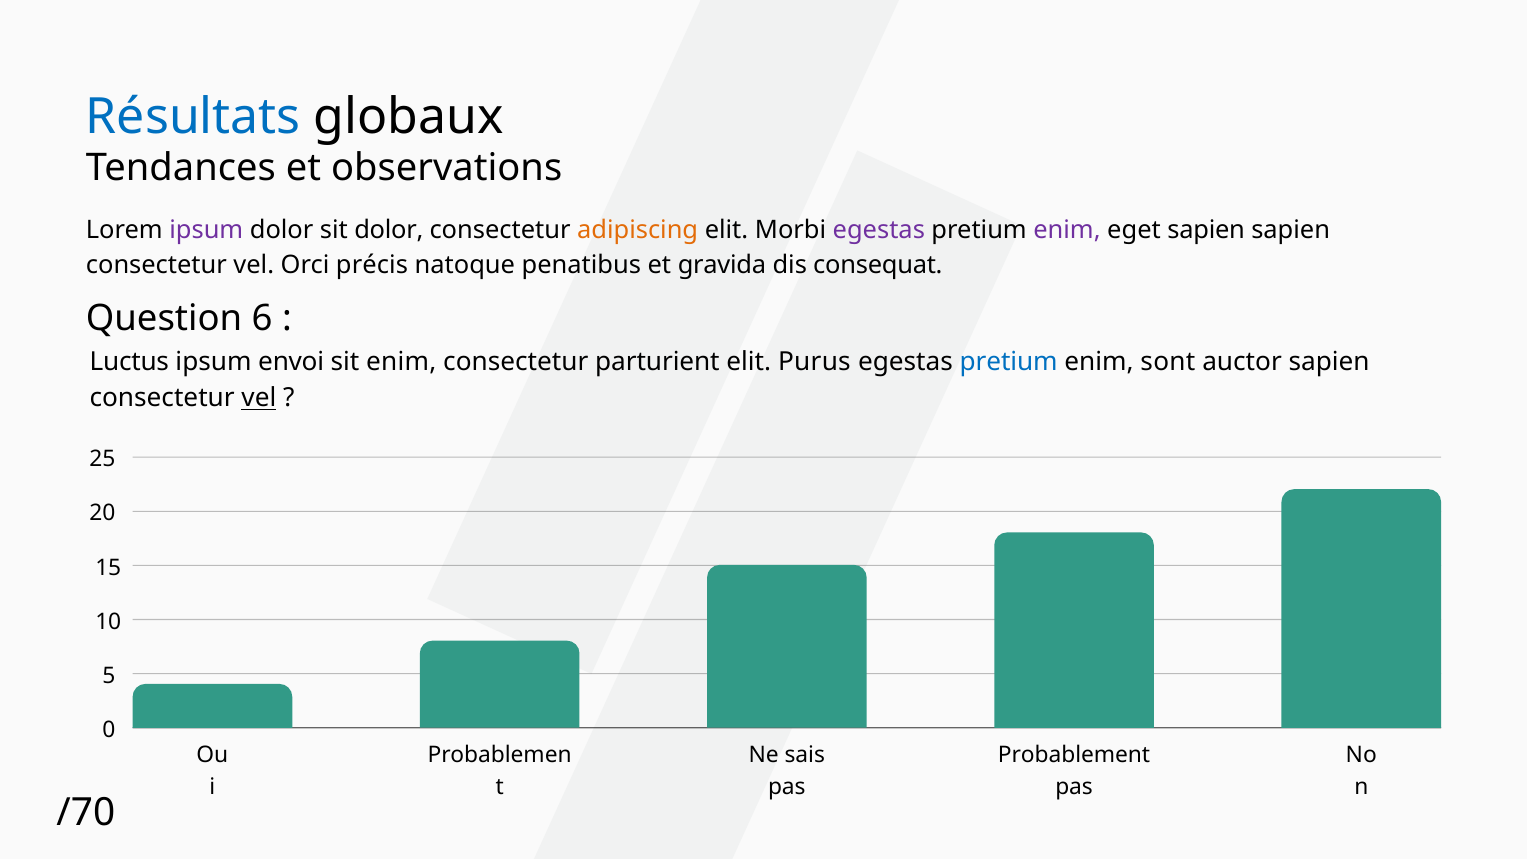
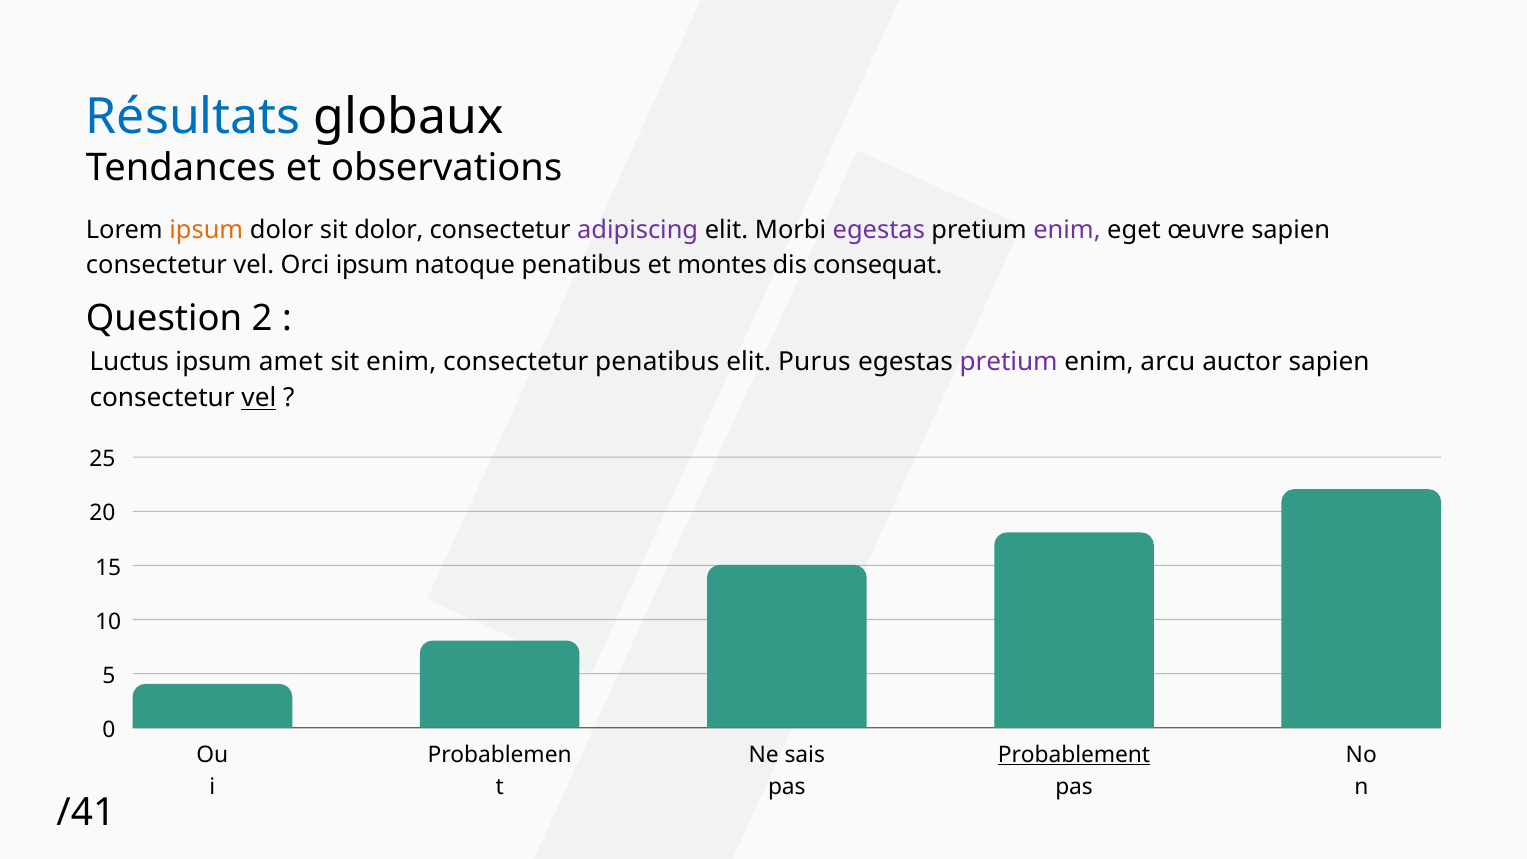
ipsum at (206, 230) colour: purple -> orange
adipiscing colour: orange -> purple
eget sapien: sapien -> œuvre
Orci précis: précis -> ipsum
gravida: gravida -> montes
6: 6 -> 2
envoi: envoi -> amet
consectetur parturient: parturient -> penatibus
pretium at (1009, 362) colour: blue -> purple
sont: sont -> arcu
Probablement underline: none -> present
/70: /70 -> /41
